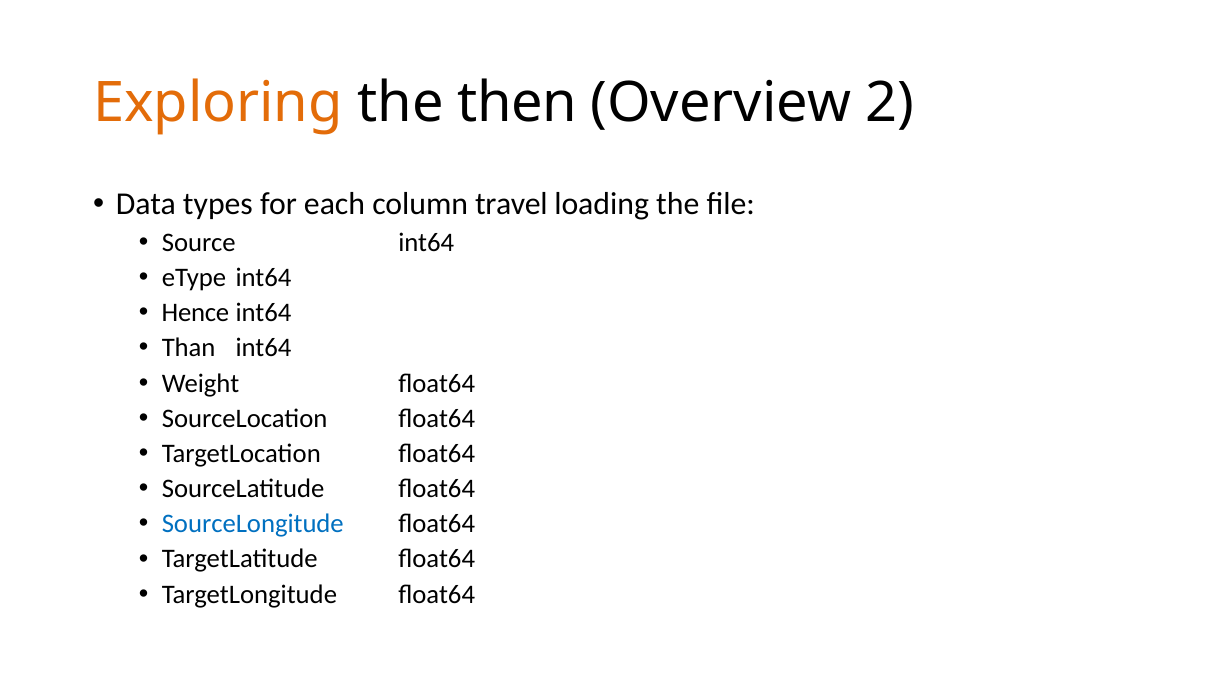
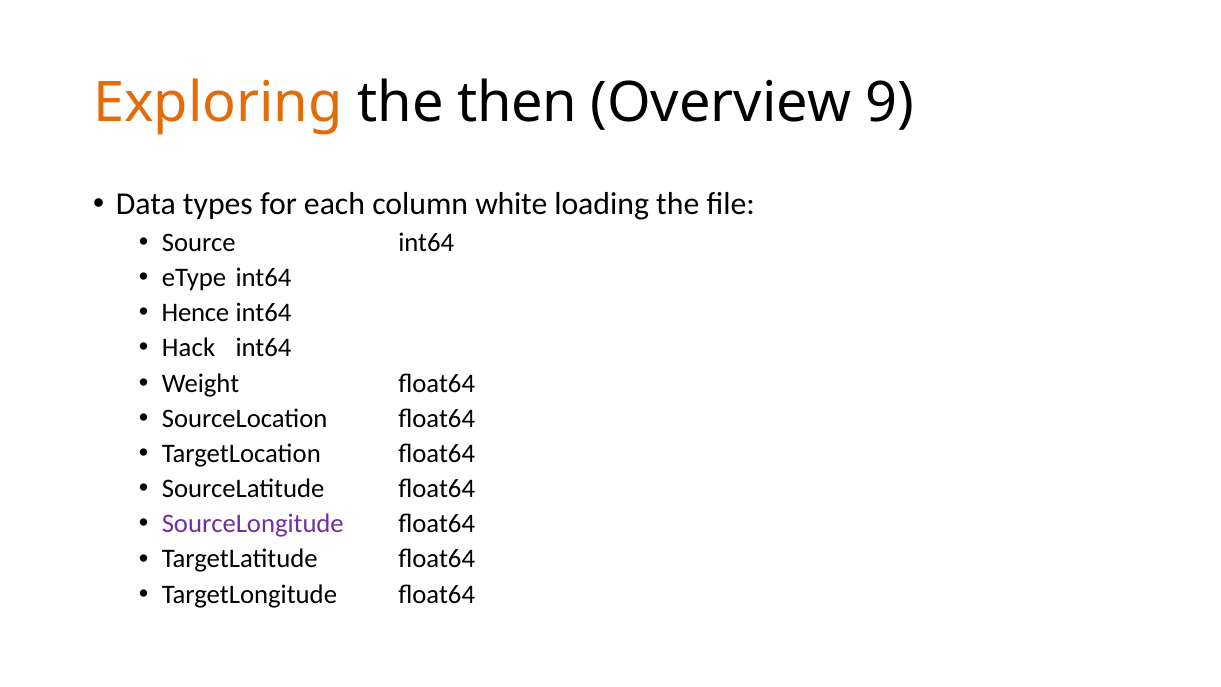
2: 2 -> 9
travel: travel -> white
Than: Than -> Hack
SourceLongitude colour: blue -> purple
